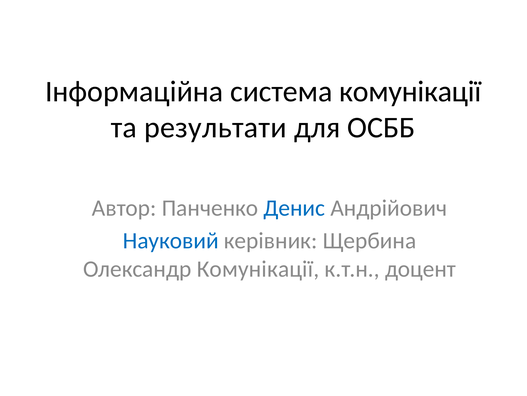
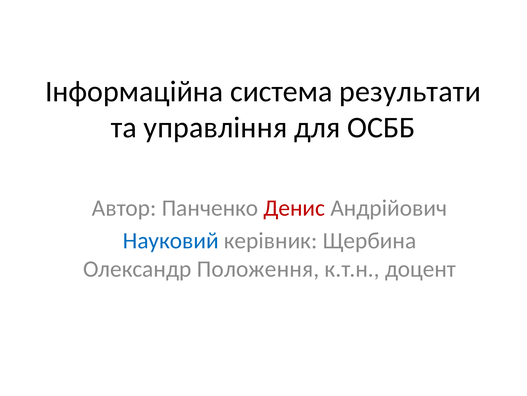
система комунікації: комунікації -> результати
результати: результати -> управління
Денис colour: blue -> red
Олександр Комунікації: Комунікації -> Положення
